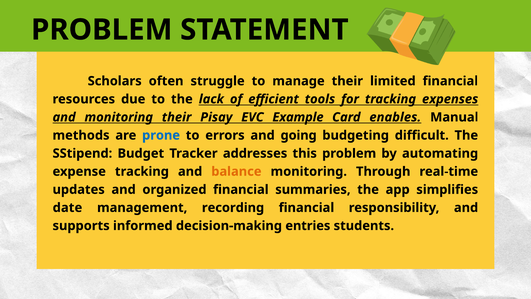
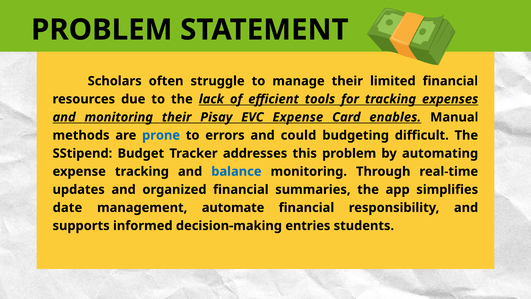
EVC Example: Example -> Expense
going: going -> could
balance colour: orange -> blue
recording: recording -> automate
